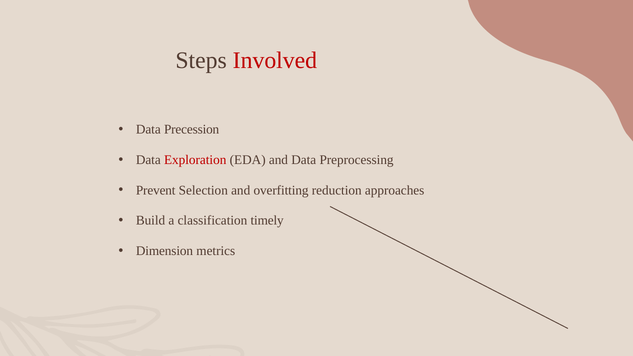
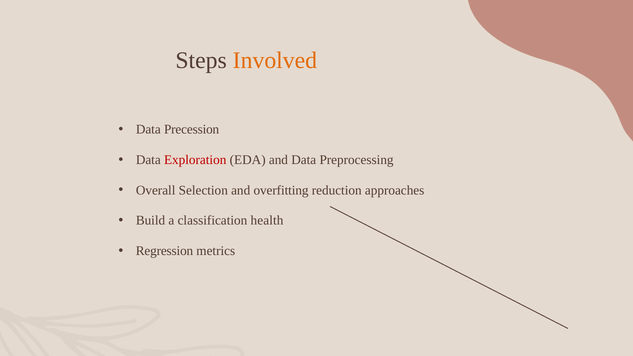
Involved colour: red -> orange
Prevent: Prevent -> Overall
timely: timely -> health
Dimension: Dimension -> Regression
